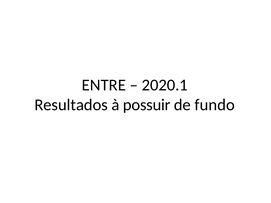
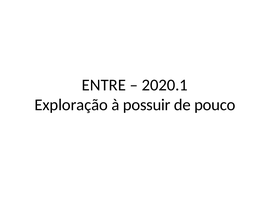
Resultados: Resultados -> Exploração
fundo: fundo -> pouco
